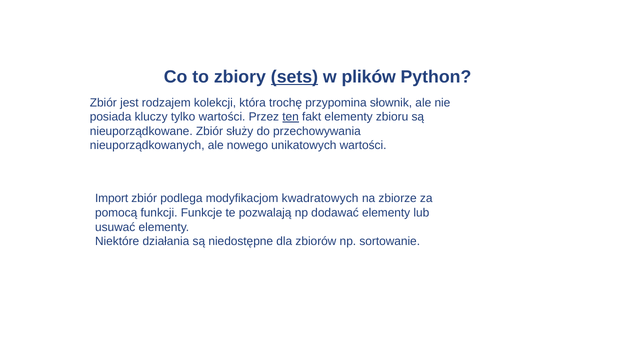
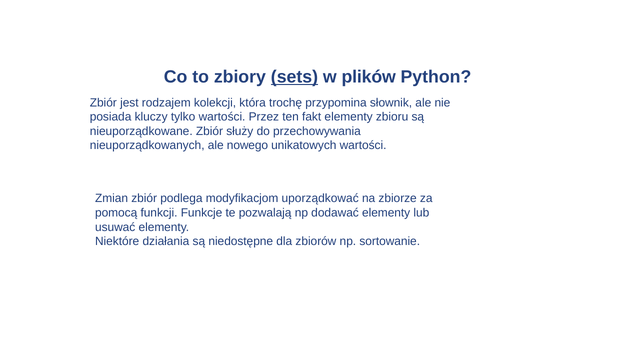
ten underline: present -> none
Import: Import -> Zmian
kwadratowych: kwadratowych -> uporządkować
